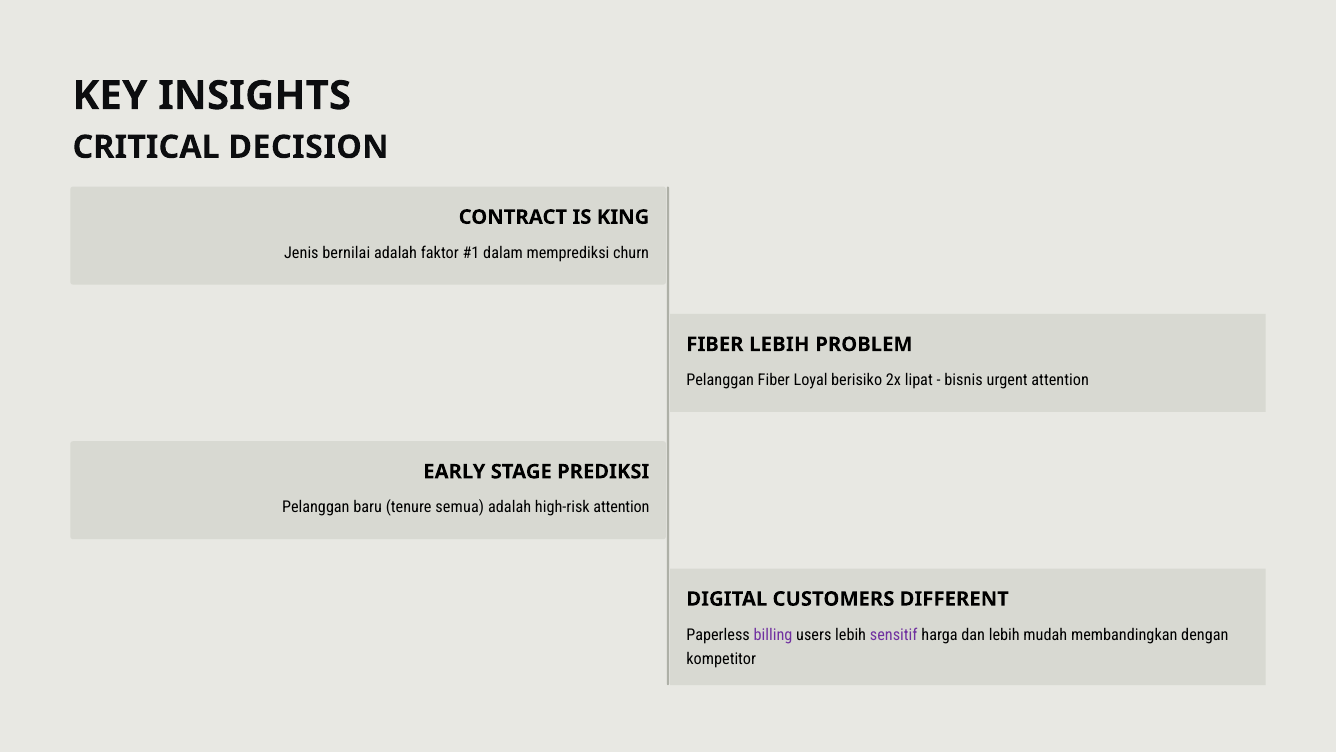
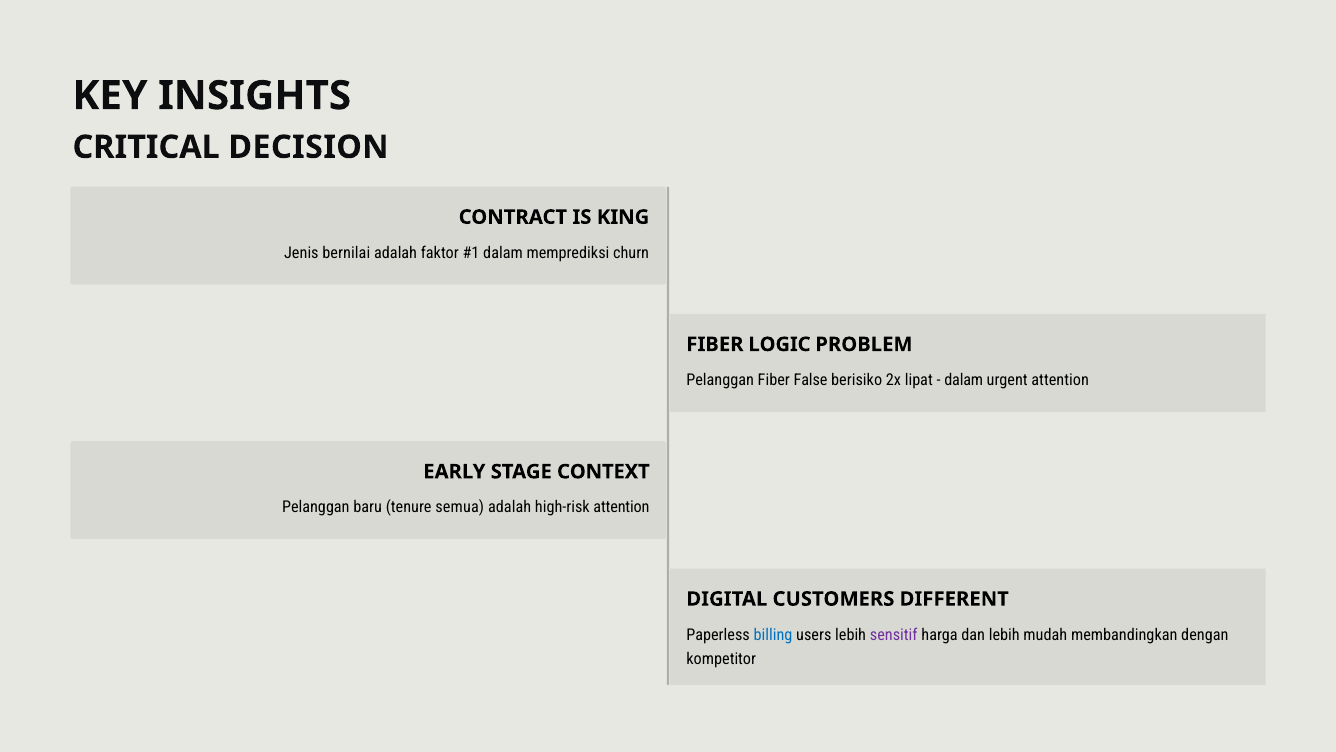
FIBER LEBIH: LEBIH -> LOGIC
Loyal: Loyal -> False
bisnis at (964, 380): bisnis -> dalam
PREDIKSI: PREDIKSI -> CONTEXT
billing colour: purple -> blue
